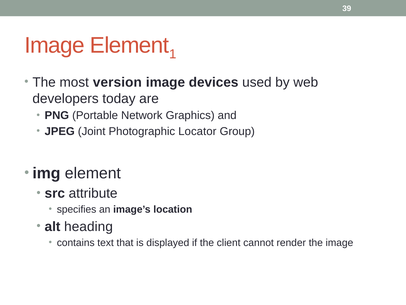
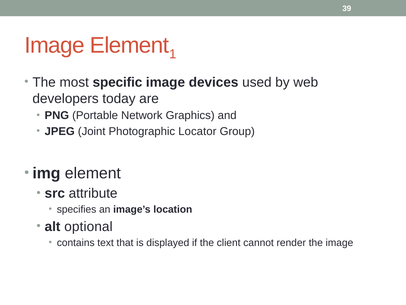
version: version -> specific
heading: heading -> optional
